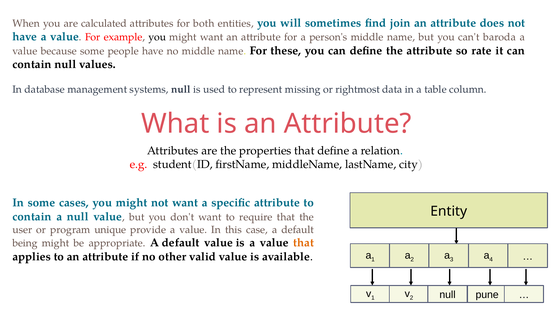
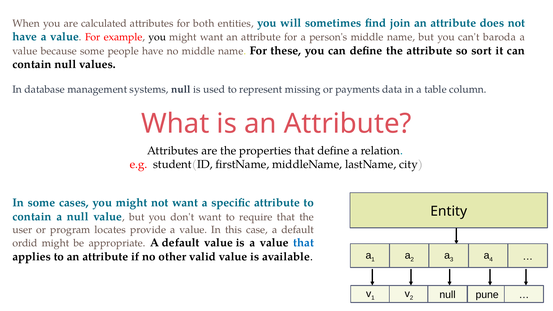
rate: rate -> sort
rightmost: rightmost -> payments
unique: unique -> locates
being: being -> ordid
that at (304, 243) colour: orange -> blue
